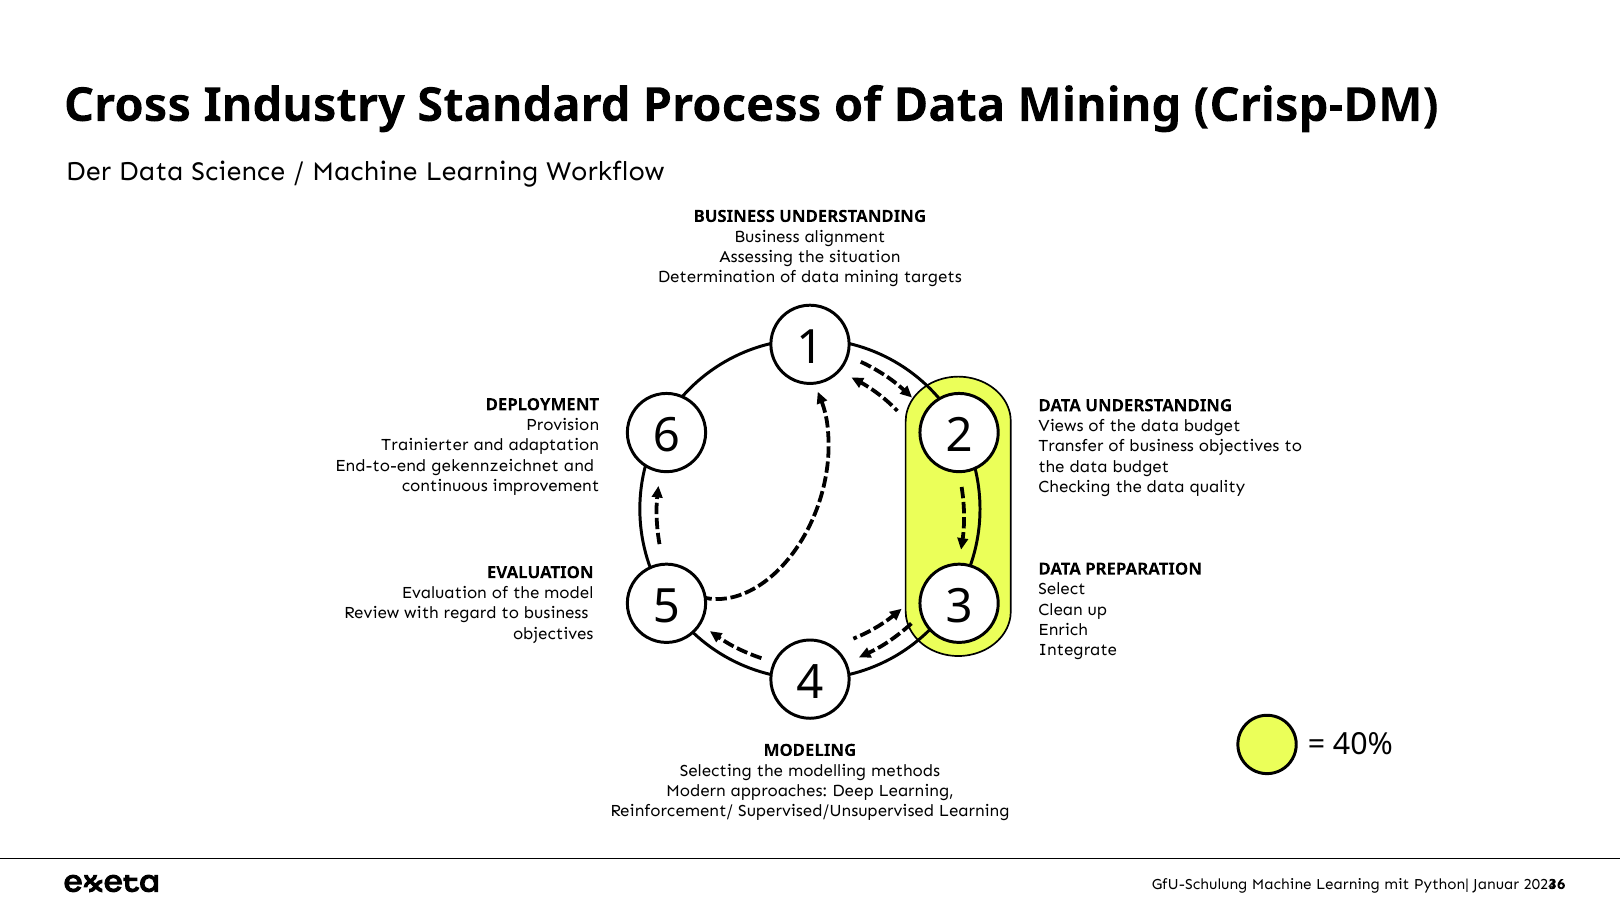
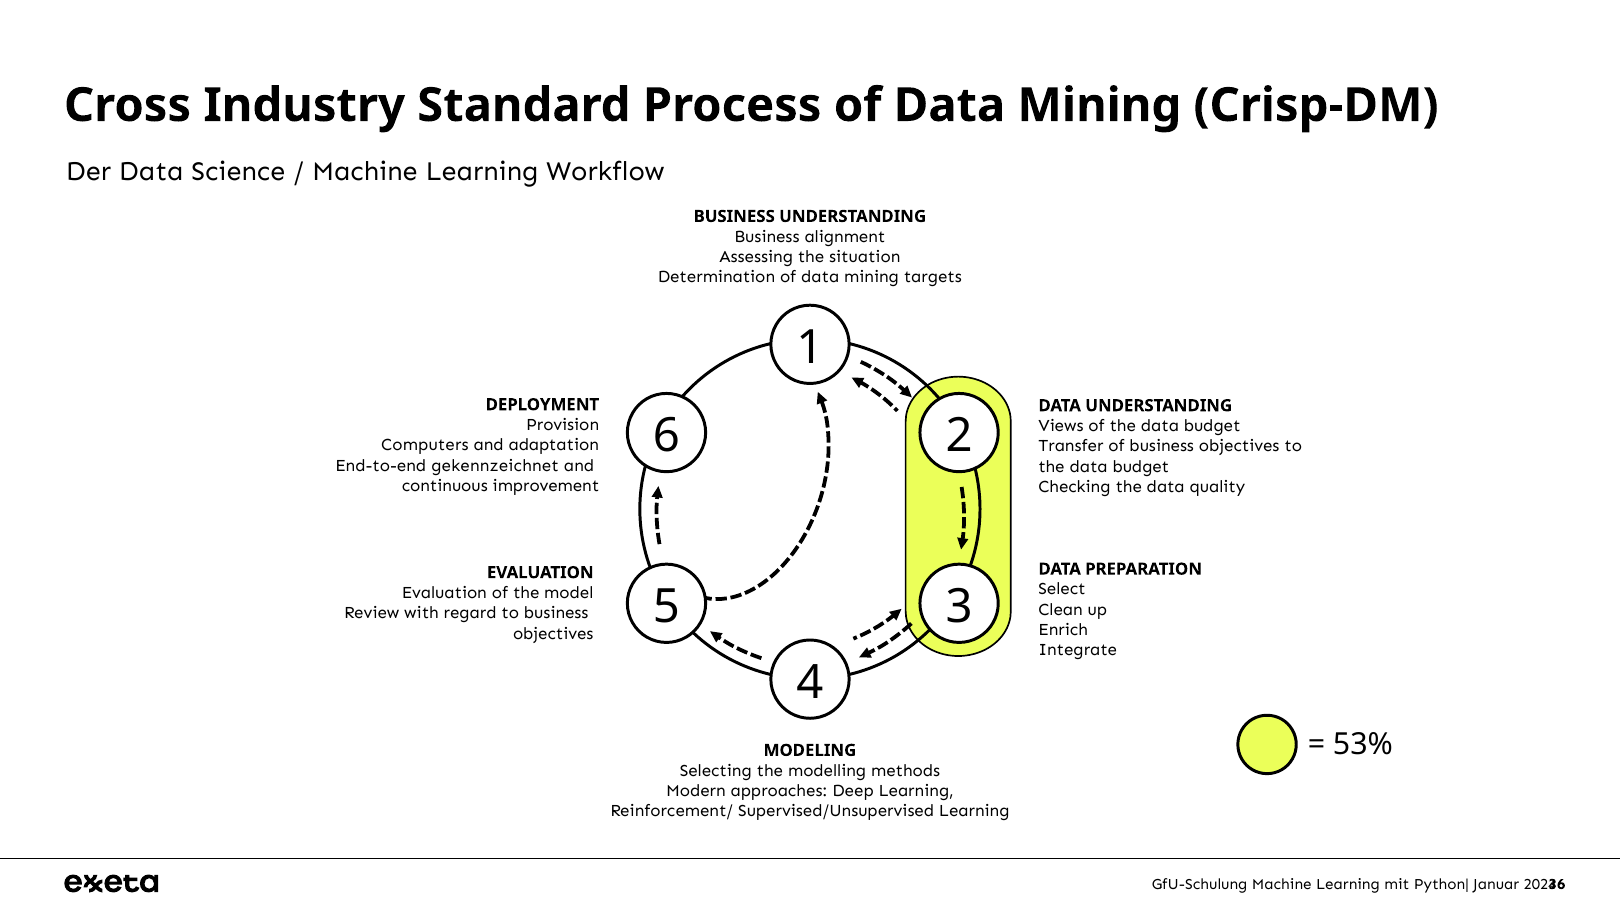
Trainierter: Trainierter -> Computers
40%: 40% -> 53%
